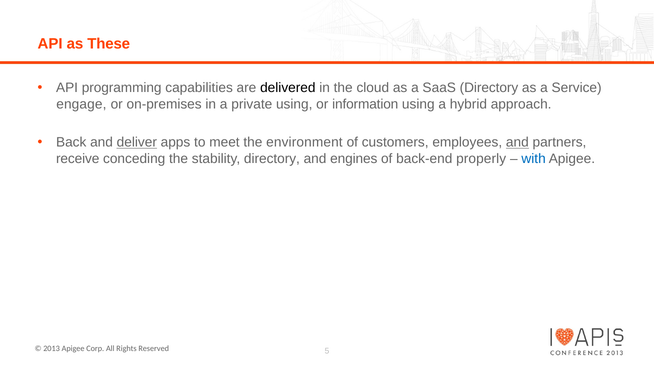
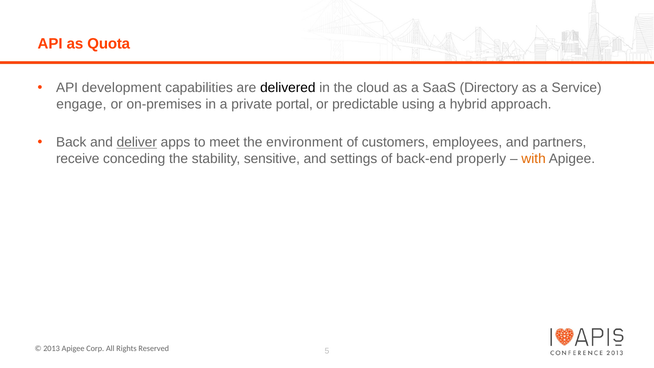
These: These -> Quota
programming: programming -> development
private using: using -> portal
information: information -> predictable
and at (517, 143) underline: present -> none
stability directory: directory -> sensitive
engines: engines -> settings
with colour: blue -> orange
